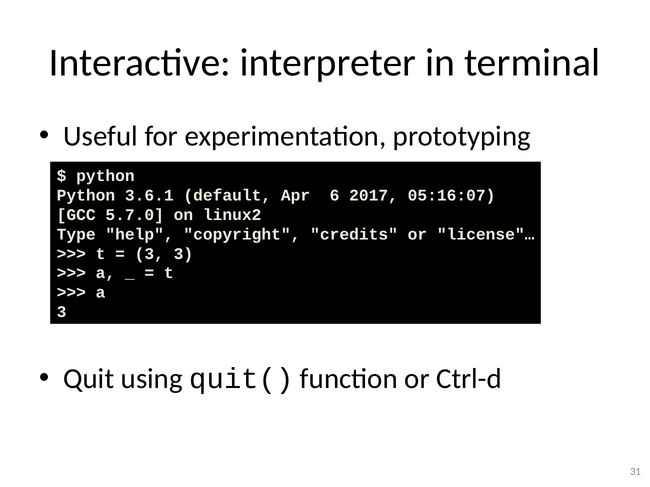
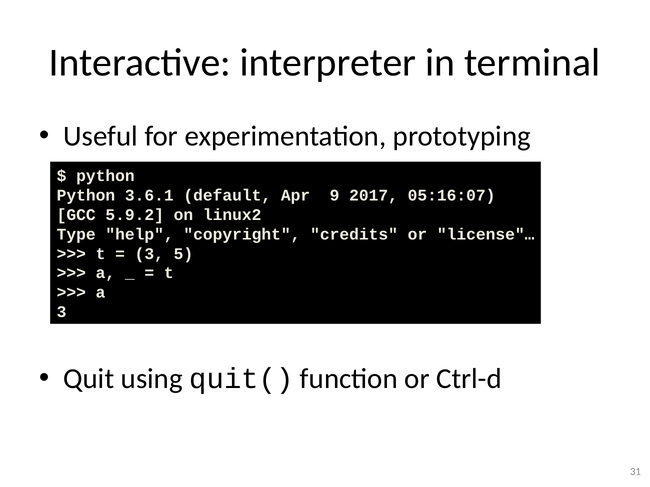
6: 6 -> 9
5.7.0: 5.7.0 -> 5.9.2
3 3: 3 -> 5
